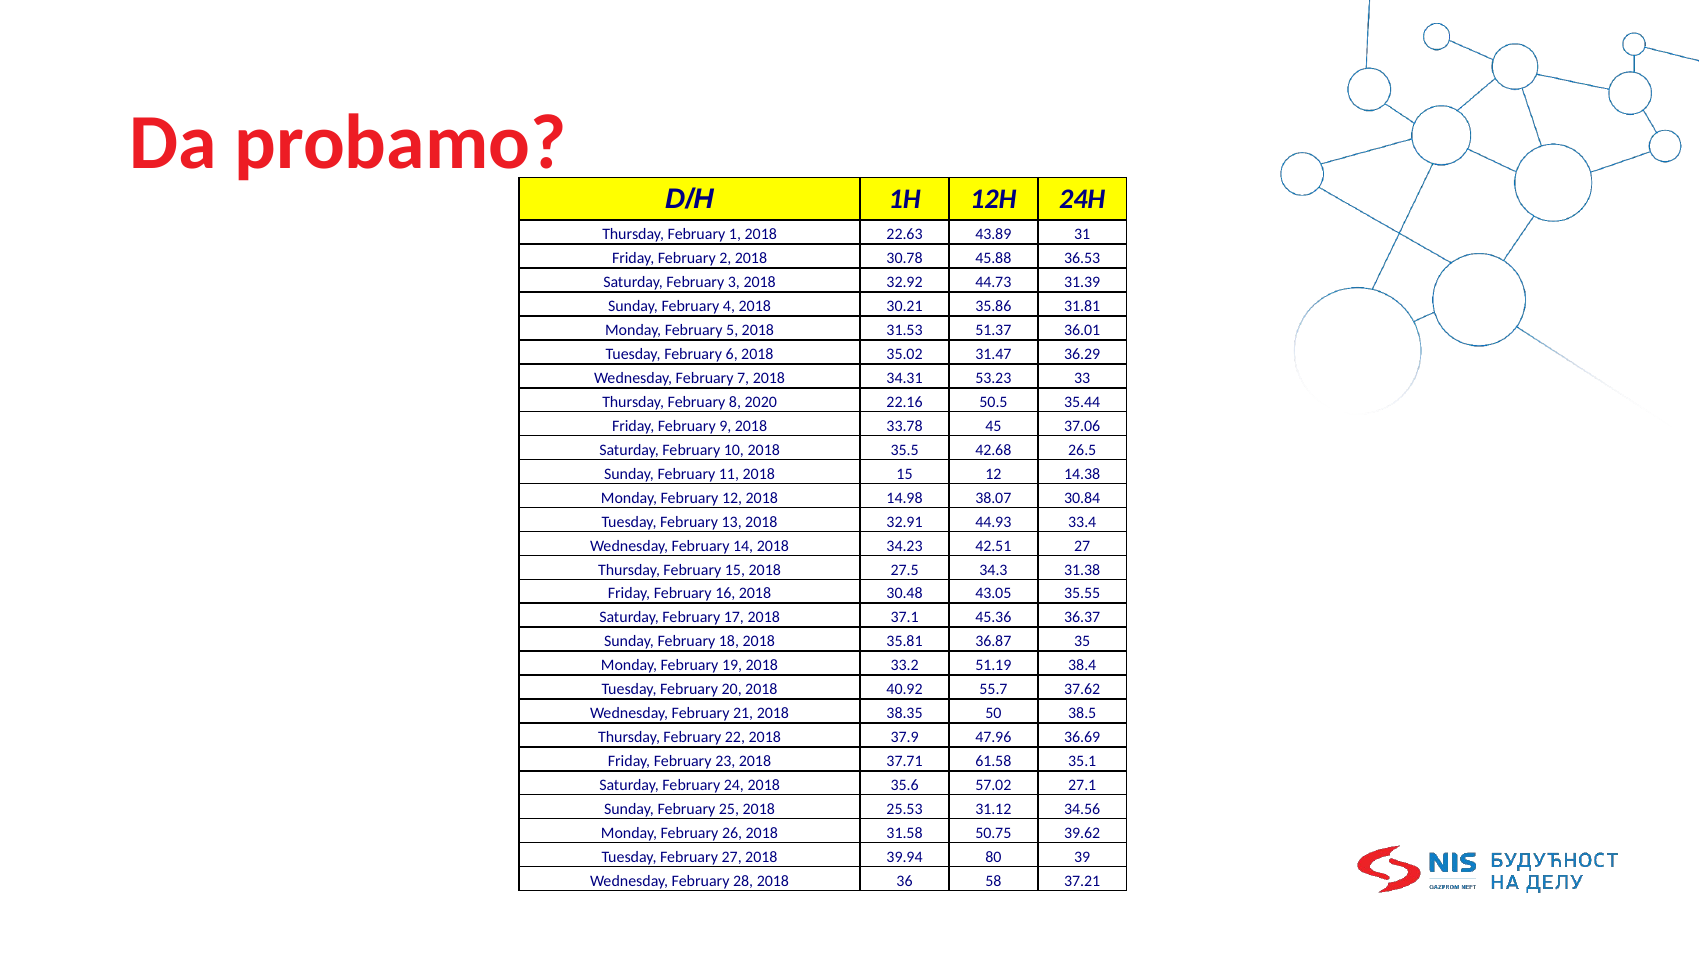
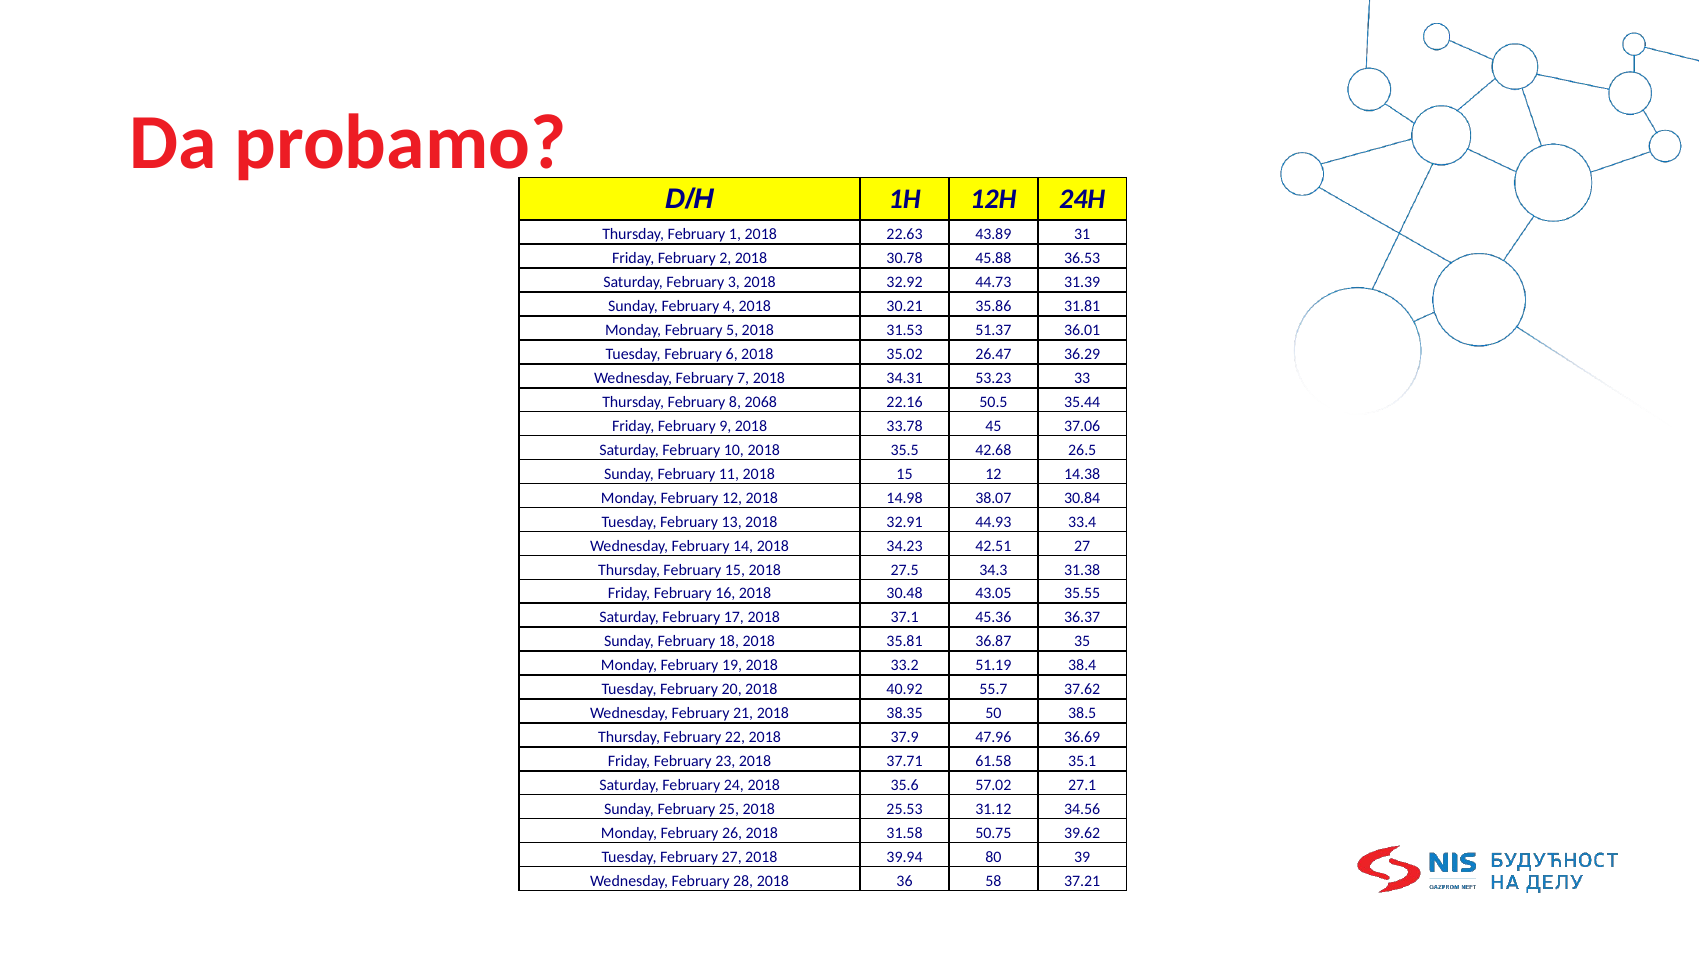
31.47: 31.47 -> 26.47
2020: 2020 -> 2068
